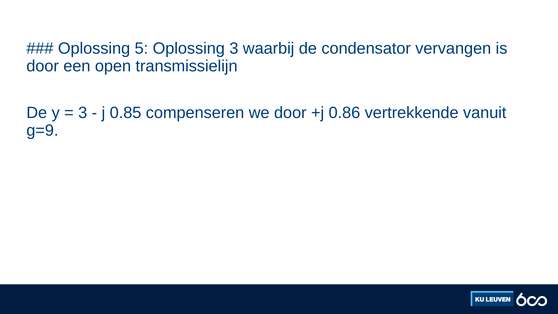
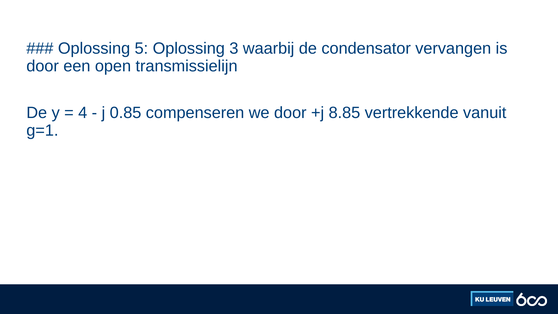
3 at (83, 113): 3 -> 4
0.86: 0.86 -> 8.85
g=9: g=9 -> g=1
